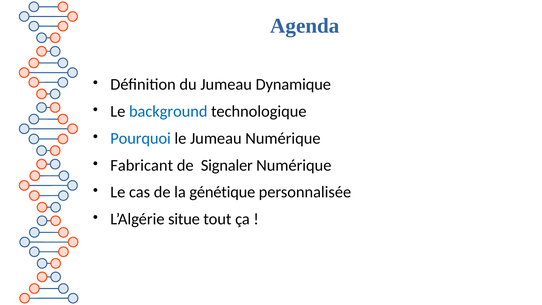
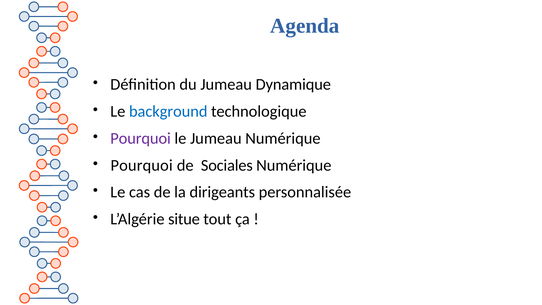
Pourquoi at (141, 138) colour: blue -> purple
Fabricant at (142, 165): Fabricant -> Pourquoi
Signaler: Signaler -> Sociales
génétique: génétique -> dirigeants
